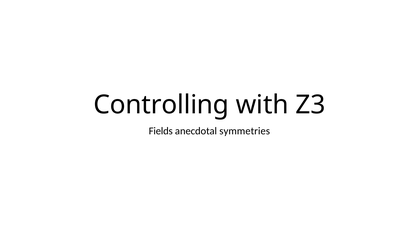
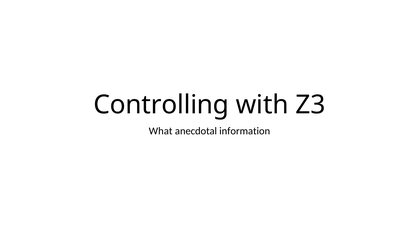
Fields: Fields -> What
symmetries: symmetries -> information
